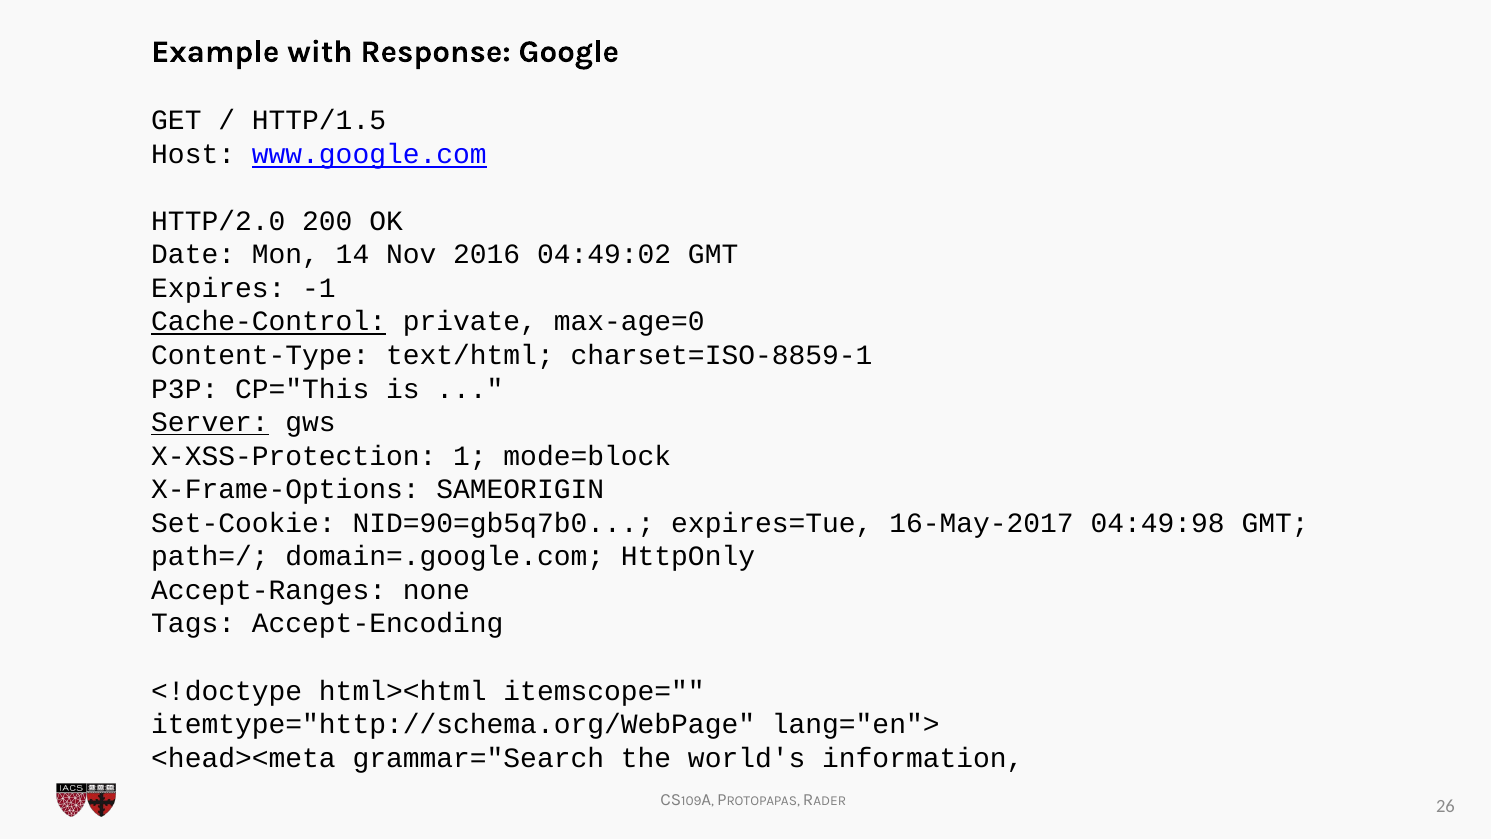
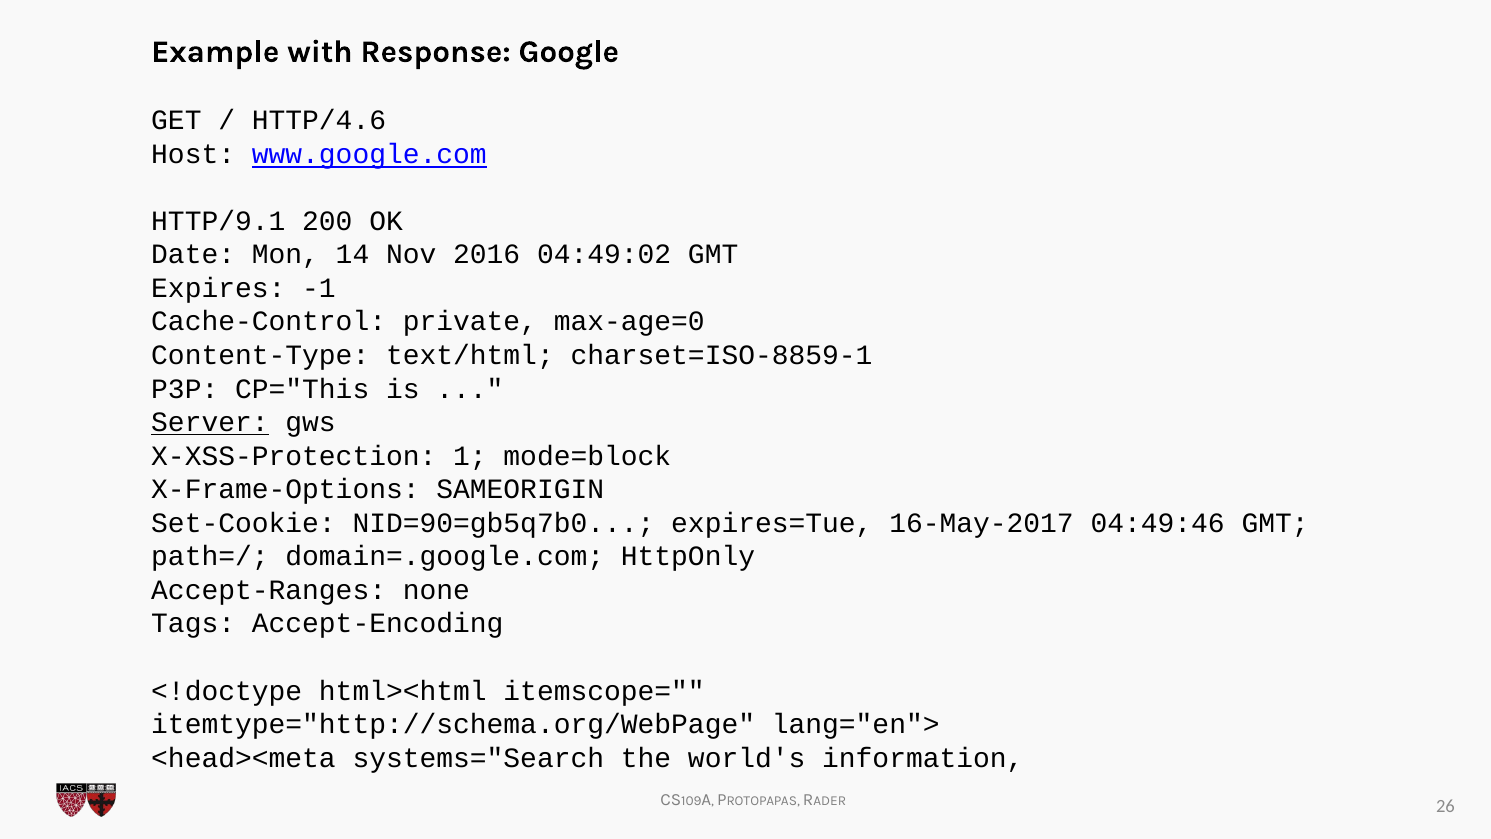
HTTP/1.5: HTTP/1.5 -> HTTP/4.6
HTTP/2.0: HTTP/2.0 -> HTTP/9.1
Cache-Control underline: present -> none
04:49:98: 04:49:98 -> 04:49:46
grammar="Search: grammar="Search -> systems="Search
